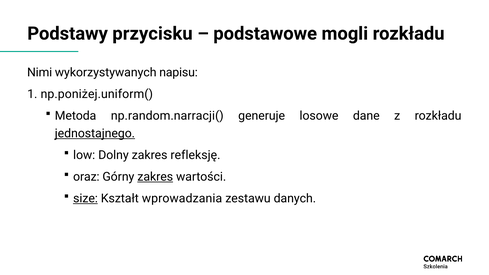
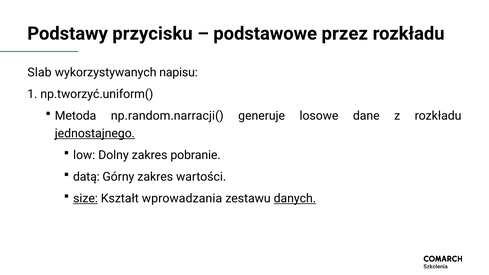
mogli: mogli -> przez
Nimi: Nimi -> Slab
np.poniżej.uniform(: np.poniżej.uniform( -> np.tworzyć.uniform(
refleksję: refleksję -> pobranie
oraz: oraz -> datą
zakres at (155, 177) underline: present -> none
danych underline: none -> present
